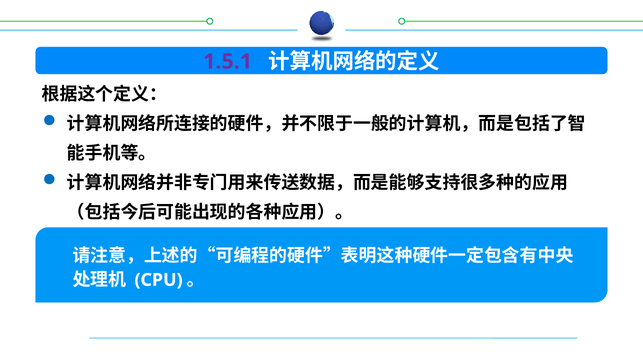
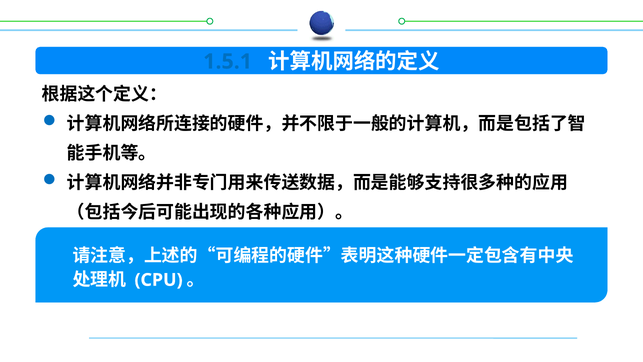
1.5.1 colour: purple -> blue
